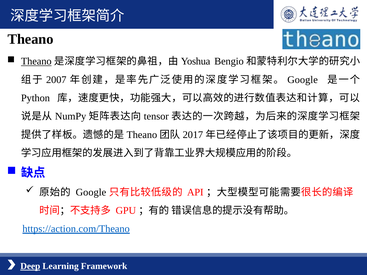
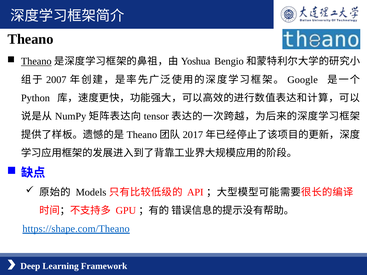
Google at (91, 192): Google -> Models
https://action.com/Theano: https://action.com/Theano -> https://shape.com/Theano
Deep underline: present -> none
